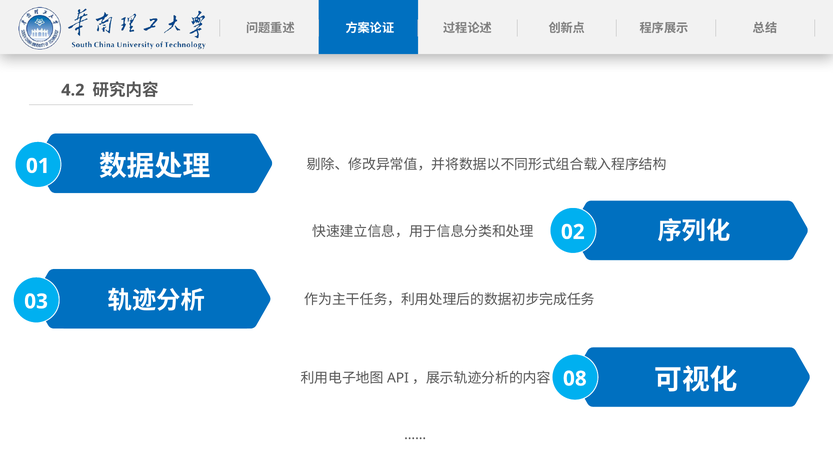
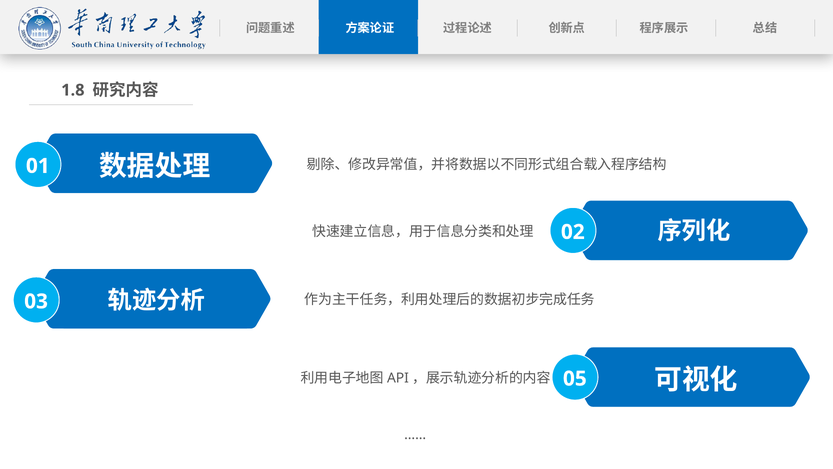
4.2: 4.2 -> 1.8
08: 08 -> 05
